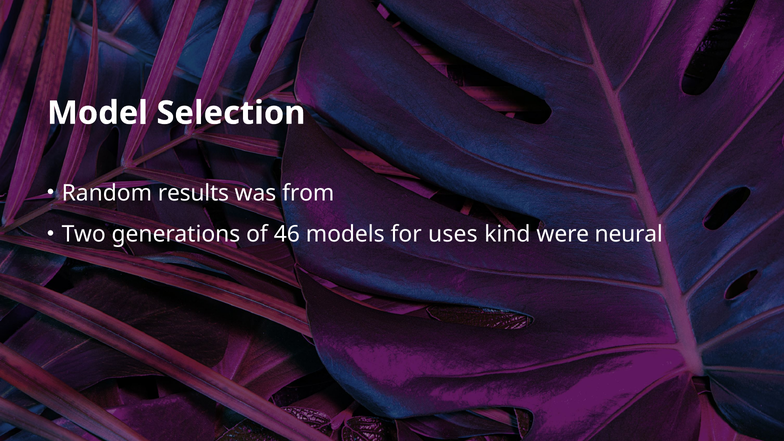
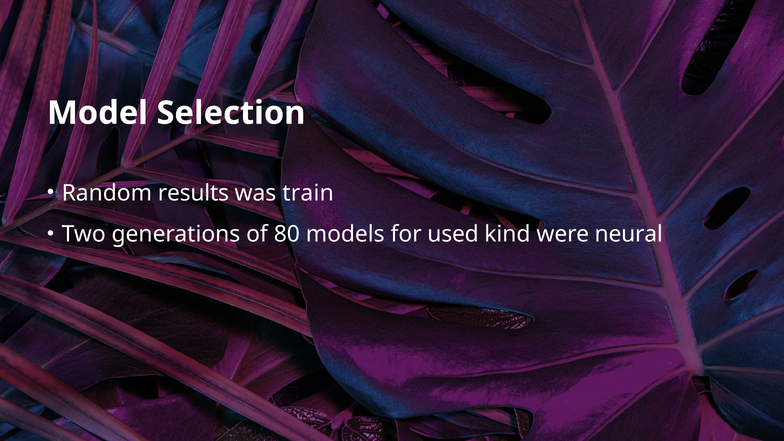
from: from -> train
46: 46 -> 80
uses: uses -> used
